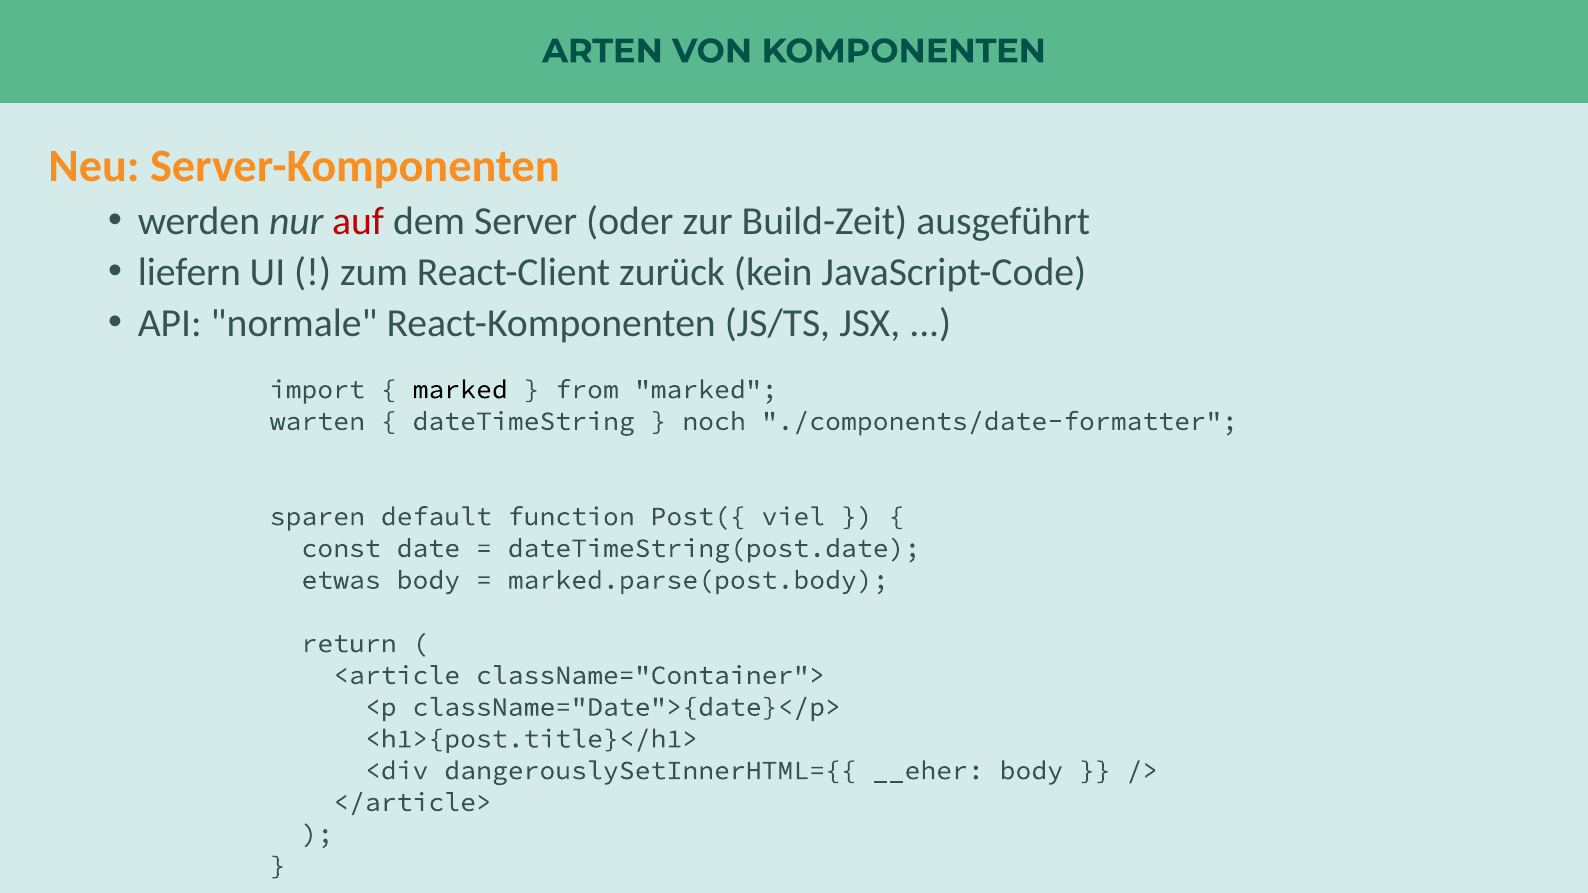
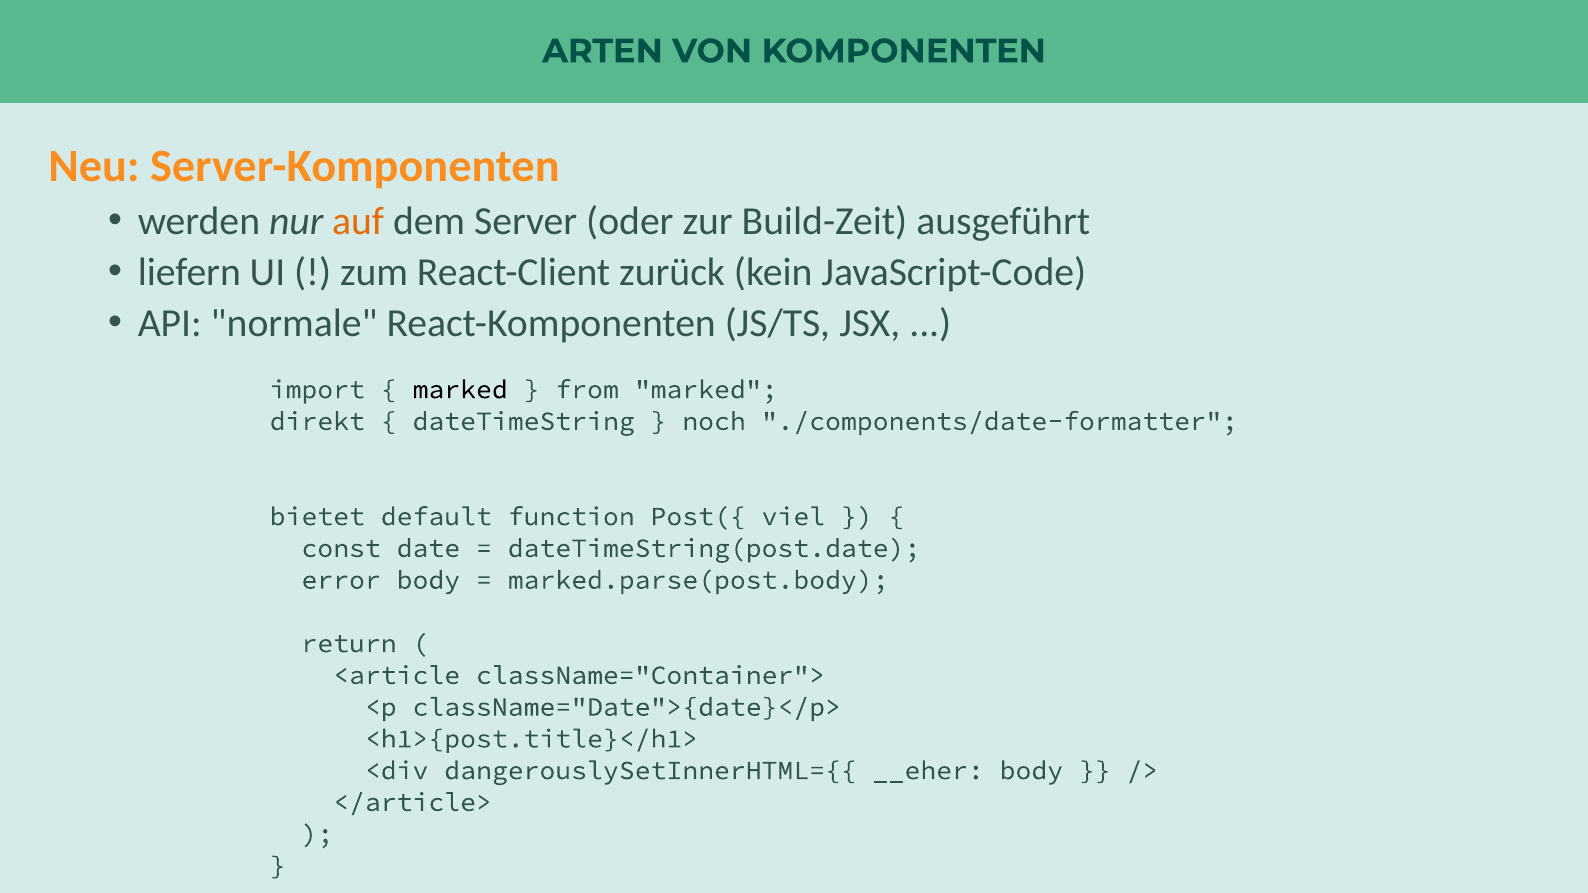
auf colour: red -> orange
warten: warten -> direkt
sparen: sparen -> bietet
etwas: etwas -> error
